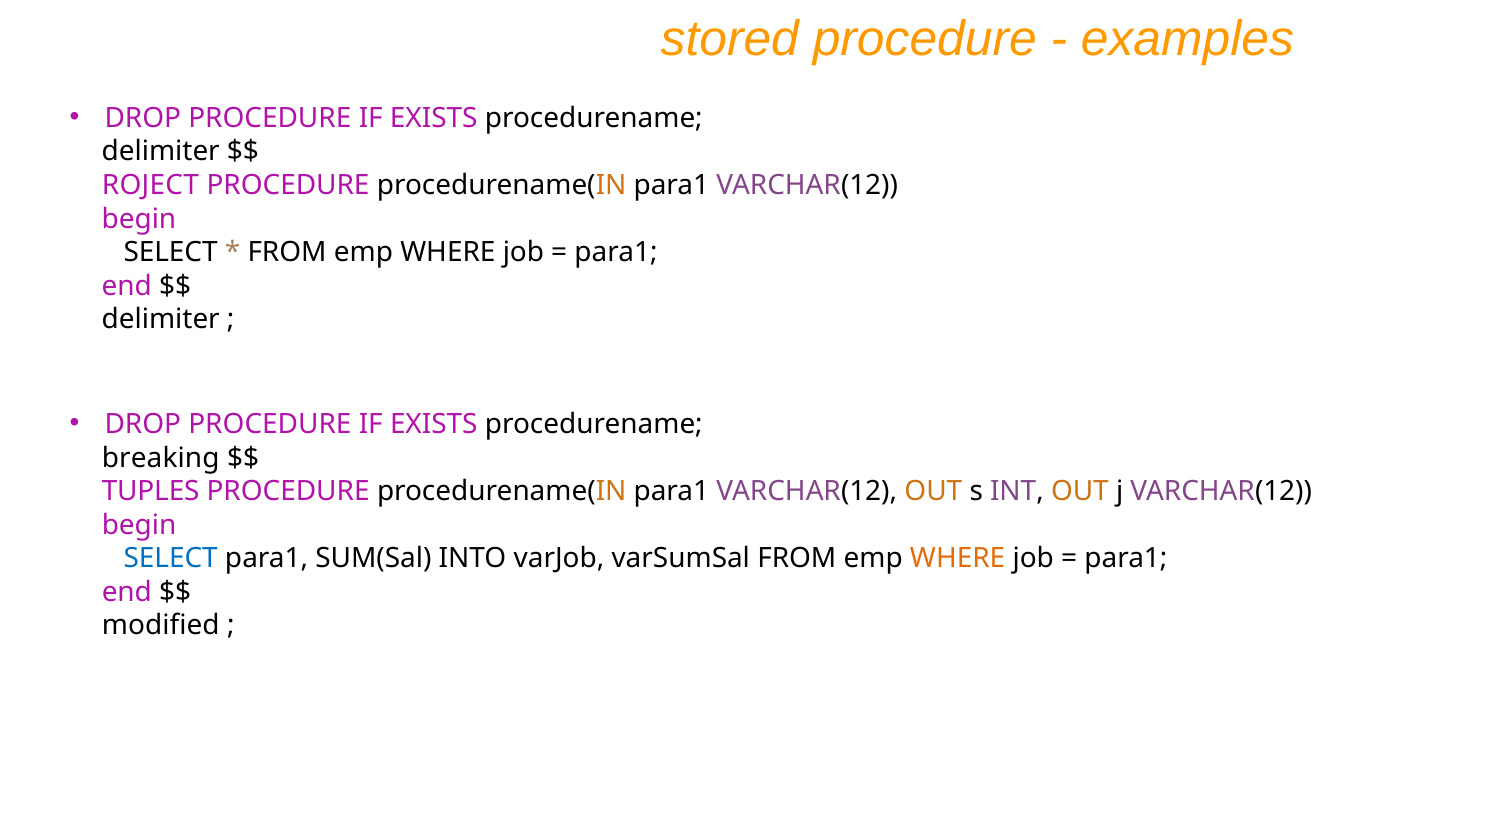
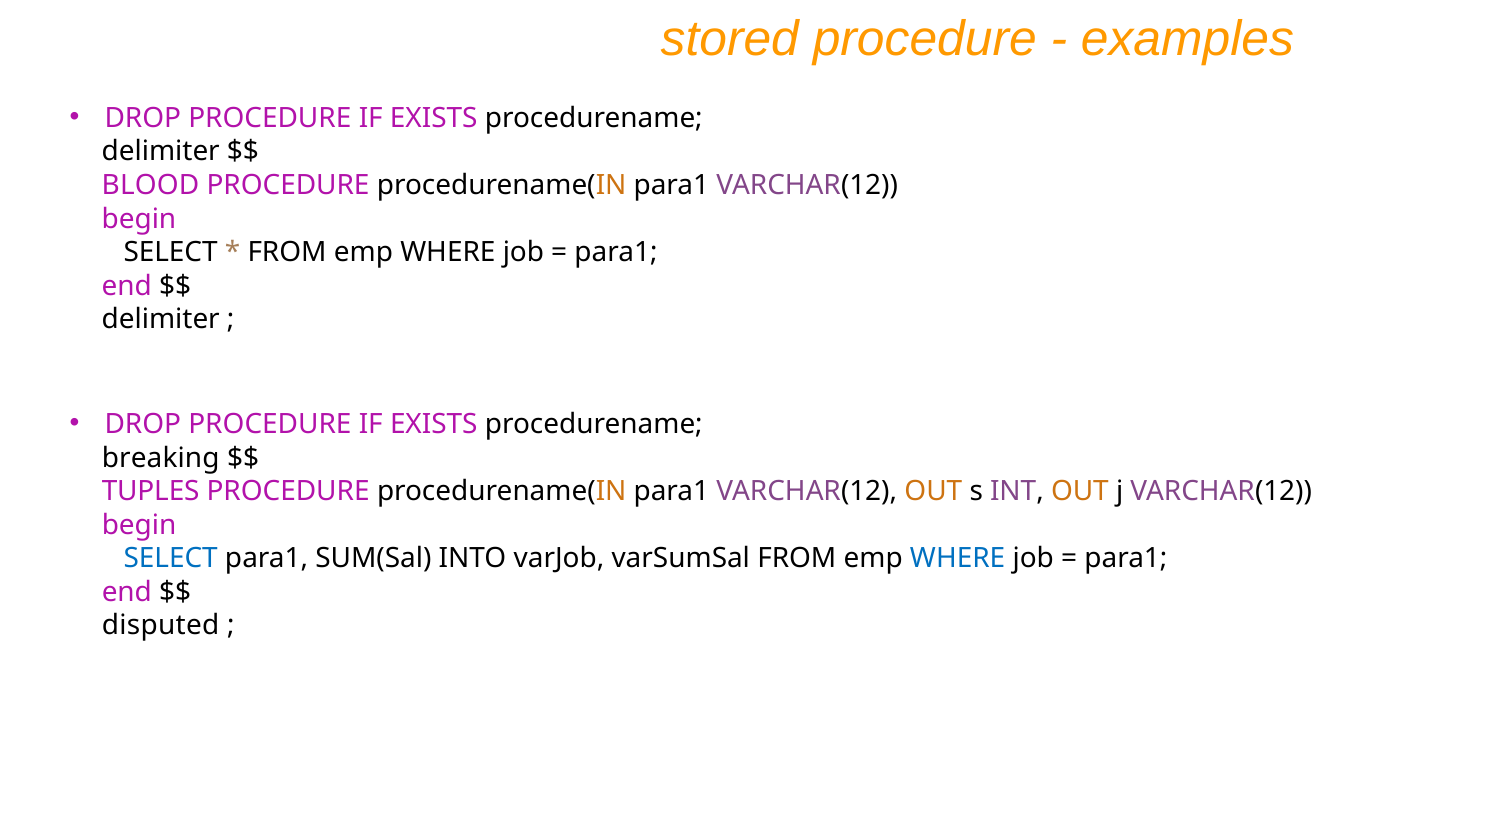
ROJECT: ROJECT -> BLOOD
WHERE at (958, 559) colour: orange -> blue
modified: modified -> disputed
